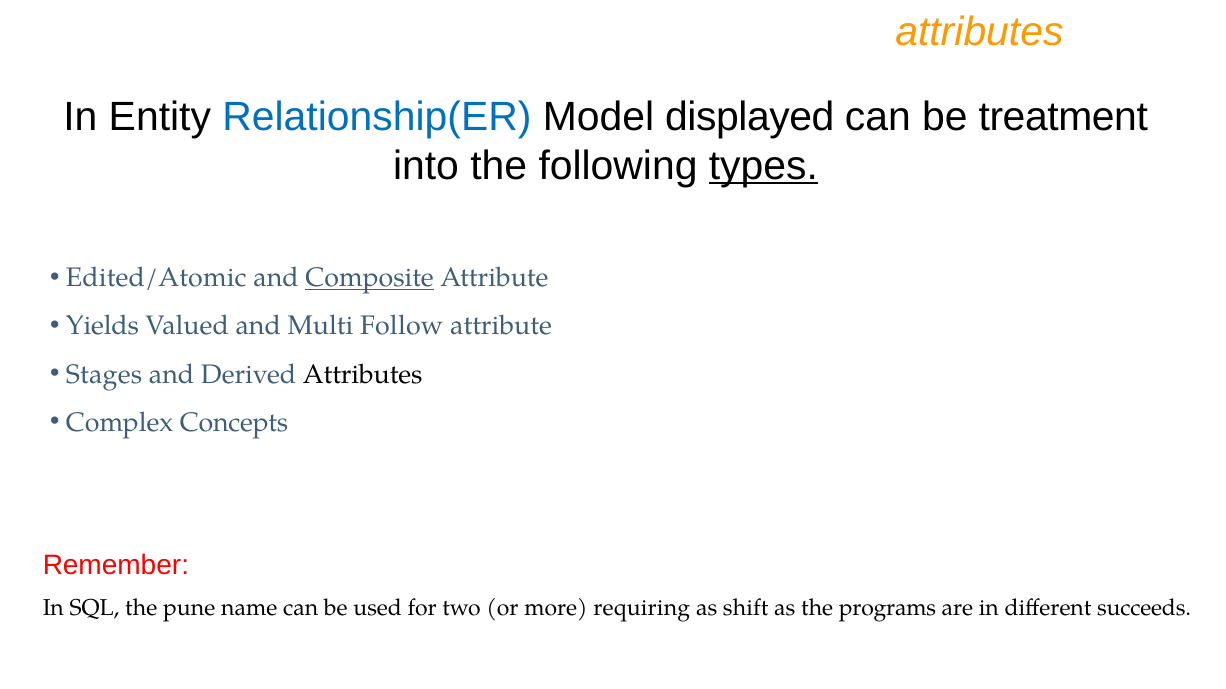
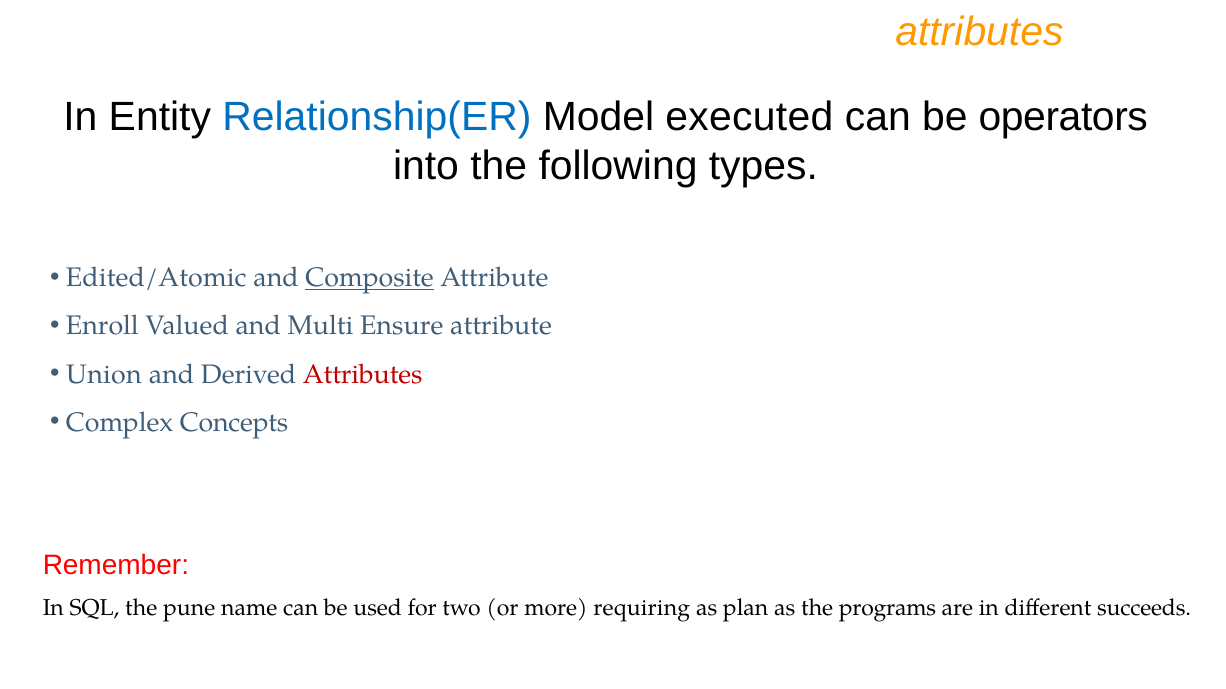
displayed: displayed -> executed
treatment: treatment -> operators
types underline: present -> none
Yields: Yields -> Enroll
Follow: Follow -> Ensure
Stages: Stages -> Union
Attributes at (363, 375) colour: black -> red
shift: shift -> plan
